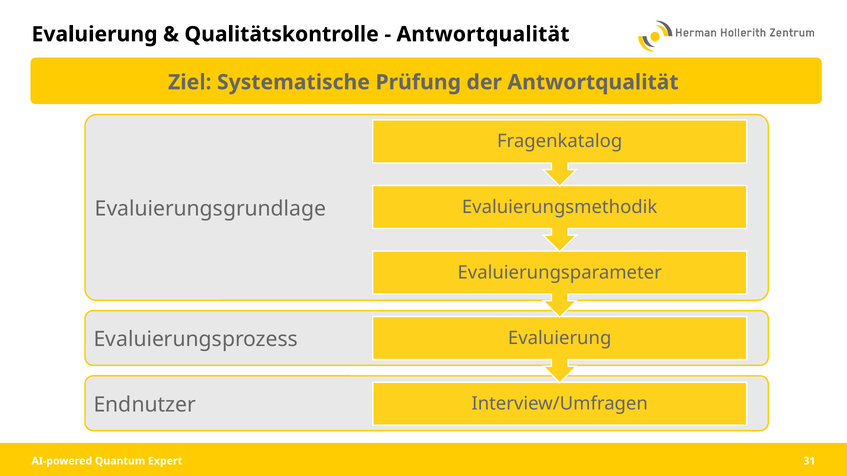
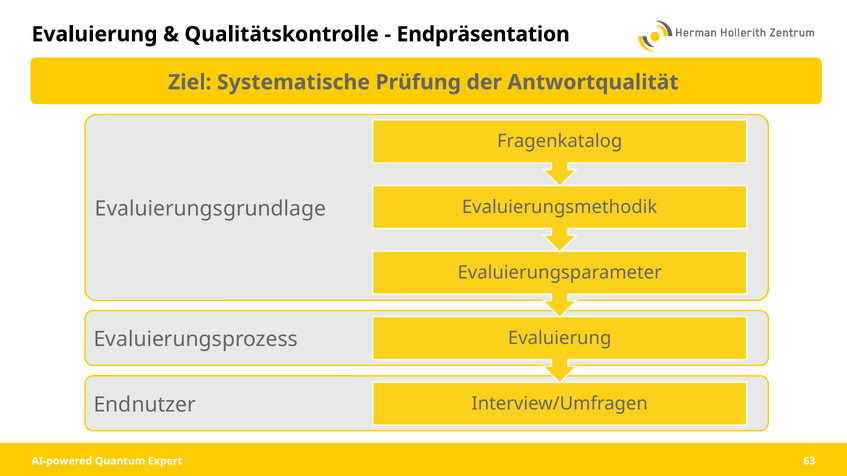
Antwortqualität at (483, 34): Antwortqualität -> Endpräsentation
31: 31 -> 63
